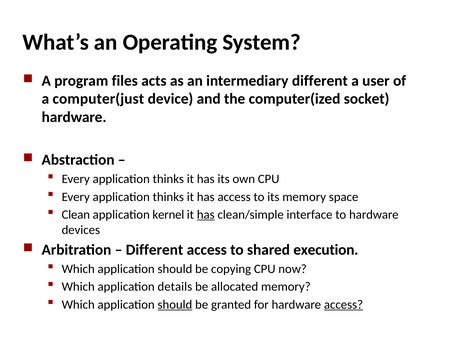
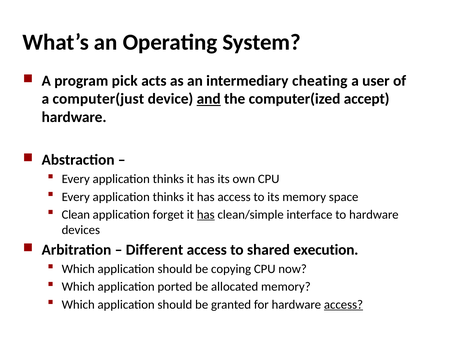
files: files -> pick
intermediary different: different -> cheating
and underline: none -> present
socket: socket -> accept
kernel: kernel -> forget
details: details -> ported
should at (175, 305) underline: present -> none
